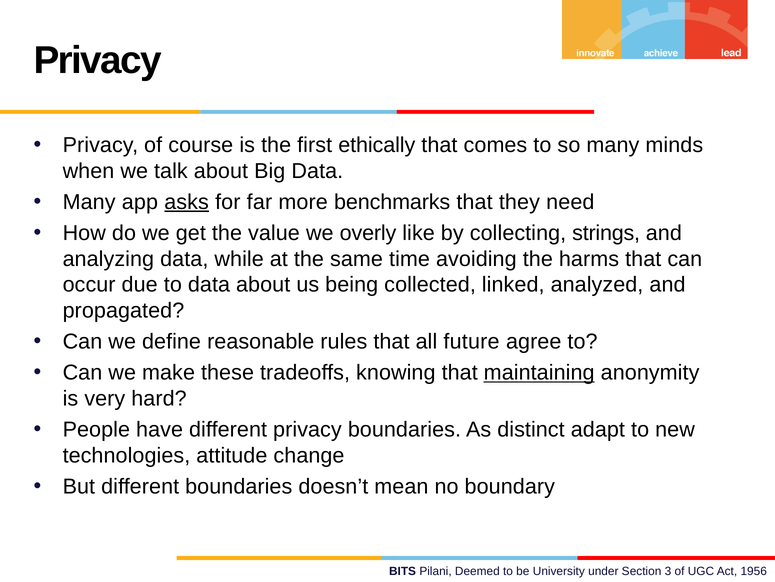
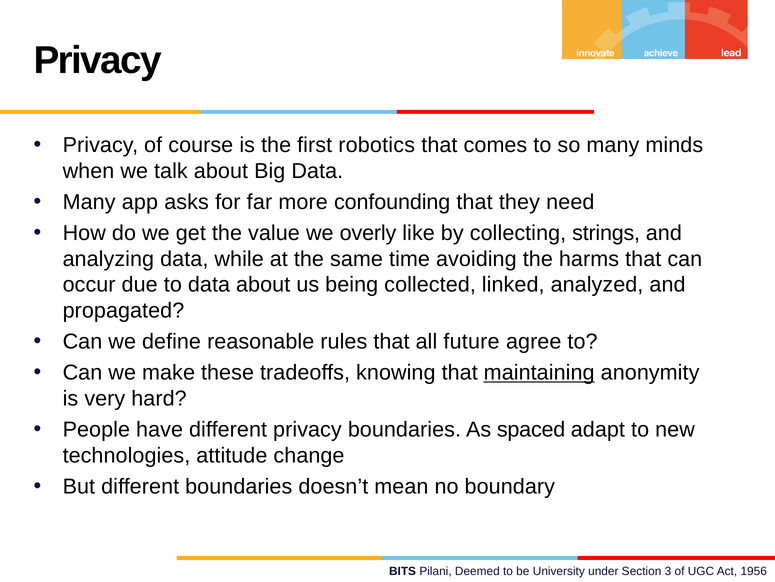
ethically: ethically -> robotics
asks underline: present -> none
benchmarks: benchmarks -> confounding
distinct: distinct -> spaced
